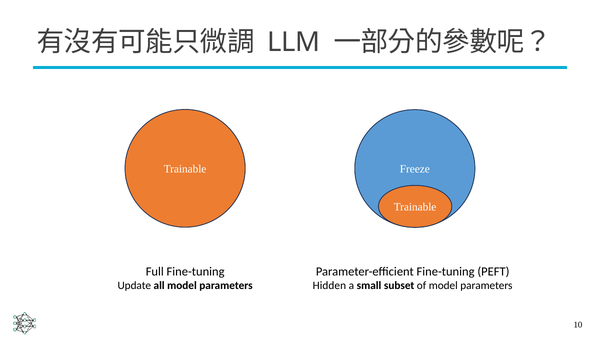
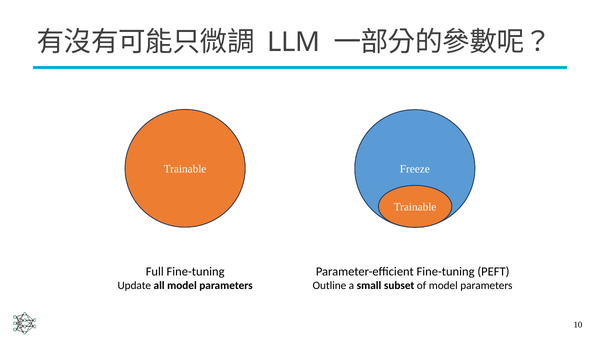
Hidden: Hidden -> Outline
